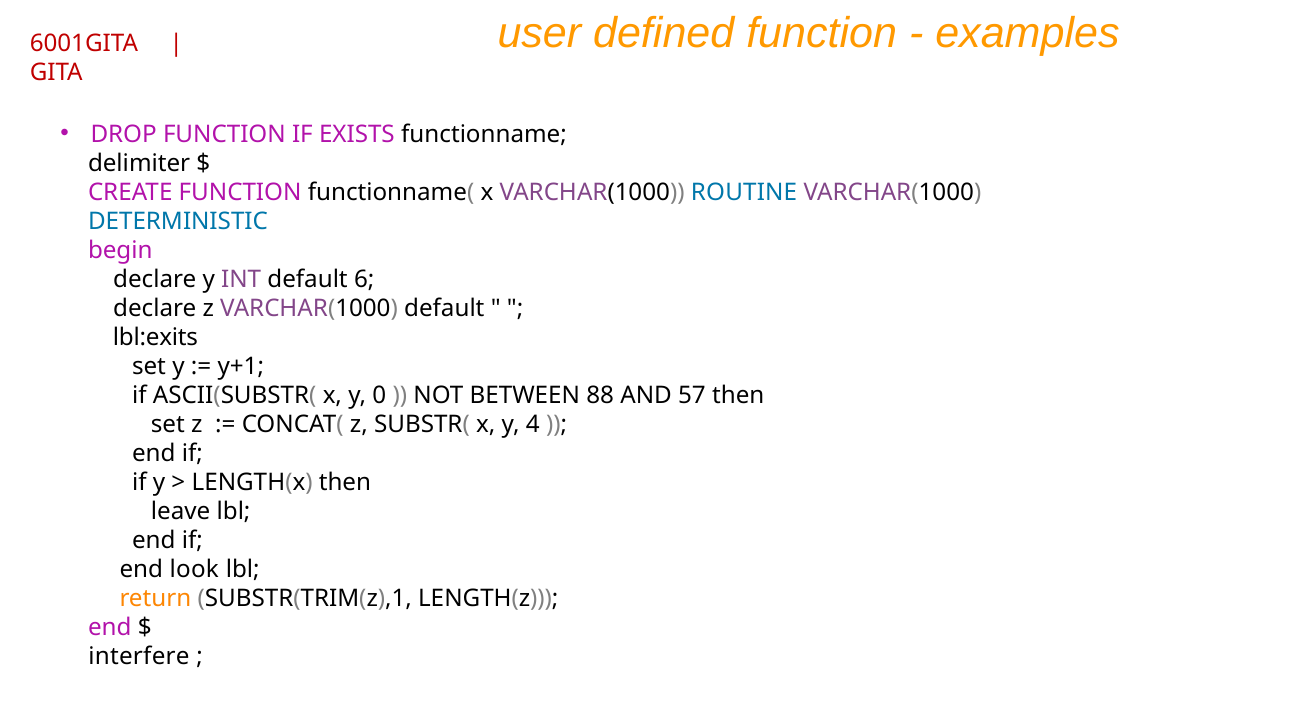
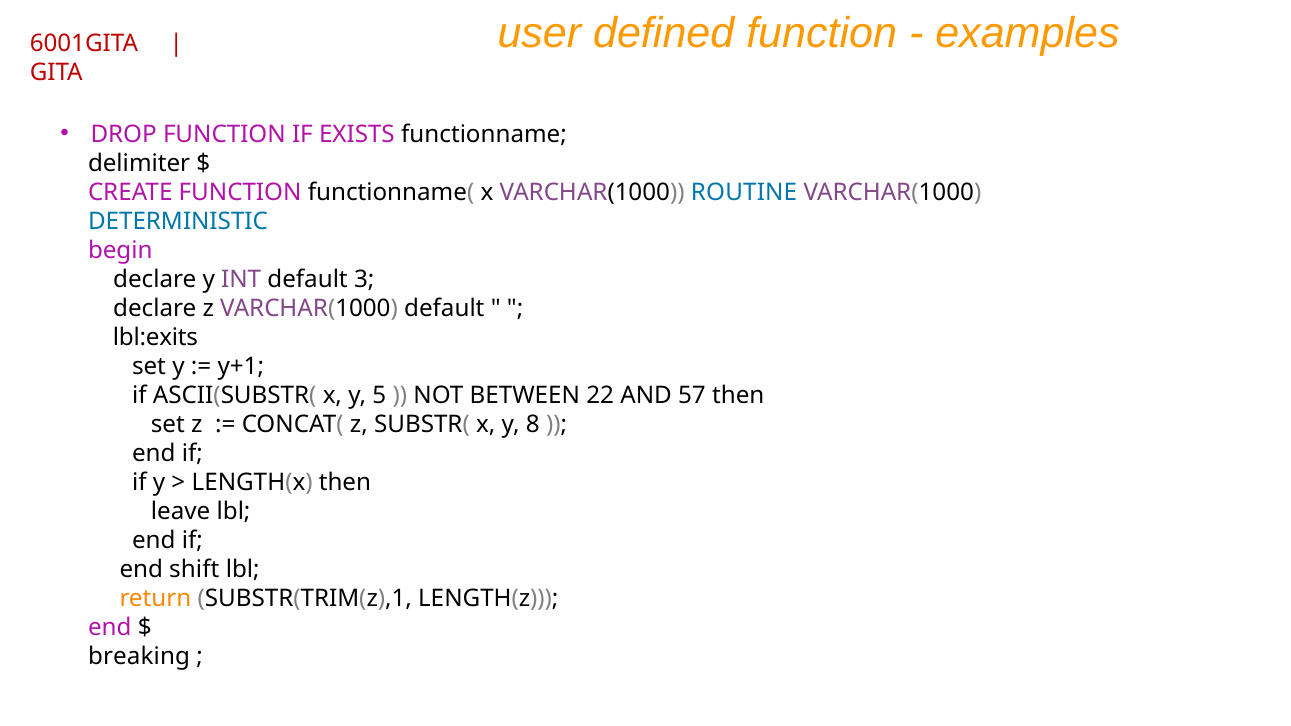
6: 6 -> 3
0: 0 -> 5
88: 88 -> 22
4: 4 -> 8
look: look -> shift
interfere: interfere -> breaking
